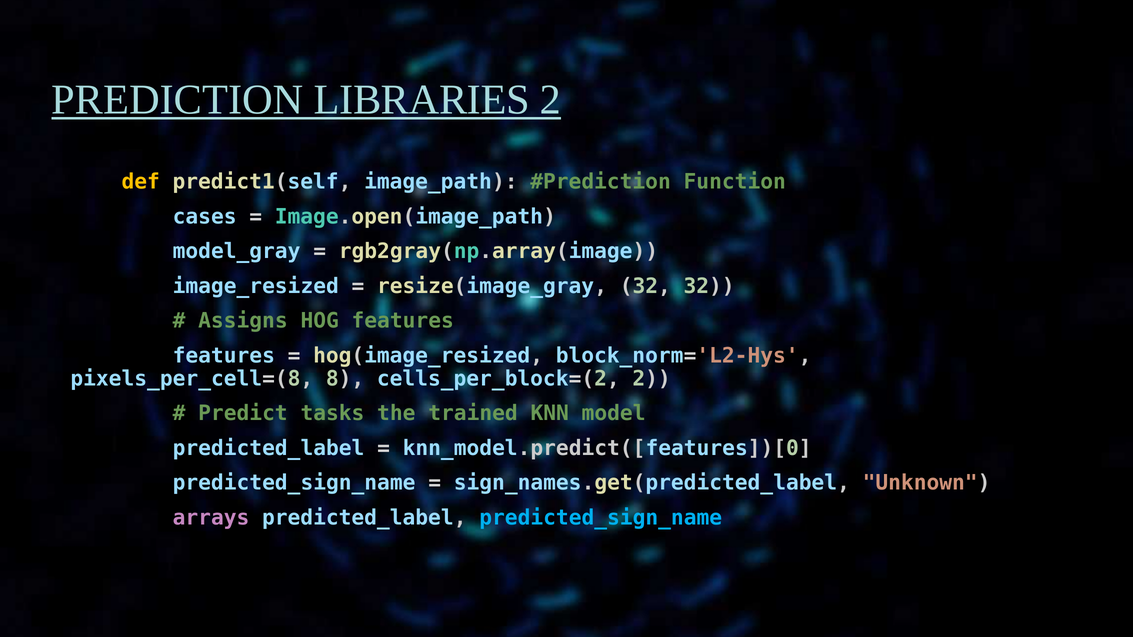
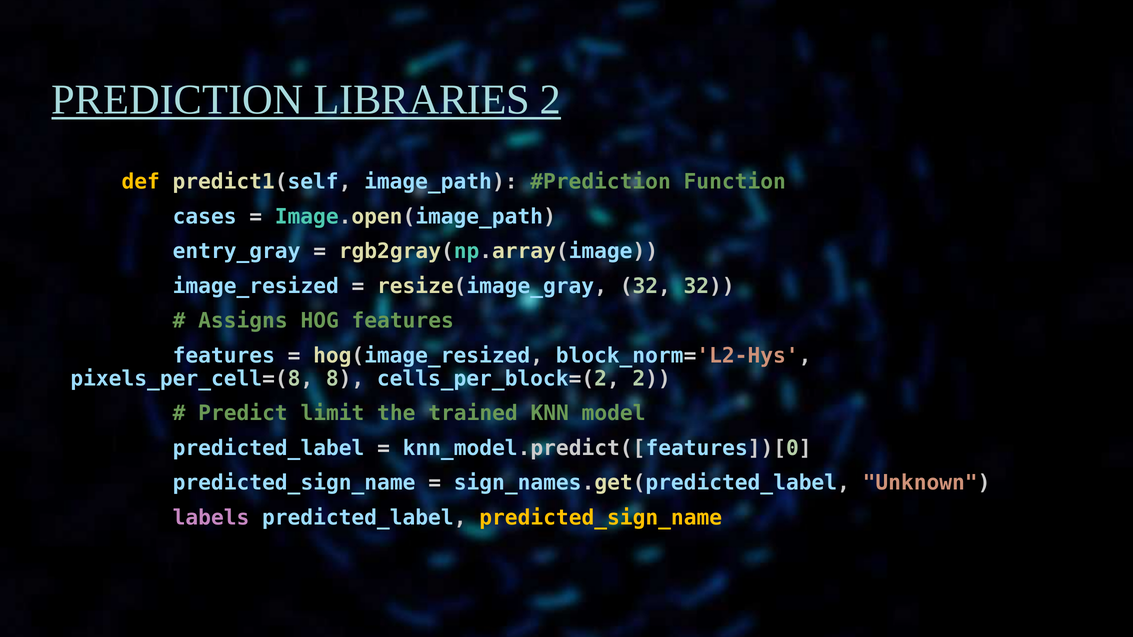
model_gray: model_gray -> entry_gray
tasks: tasks -> limit
arrays: arrays -> labels
predicted_sign_name at (601, 518) colour: light blue -> yellow
